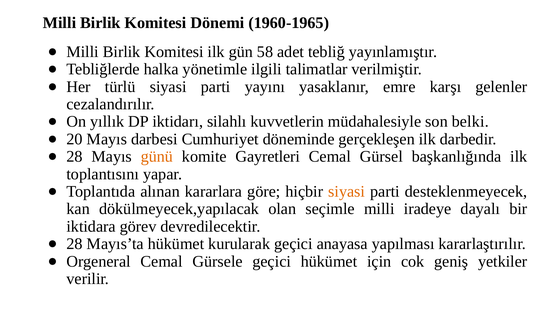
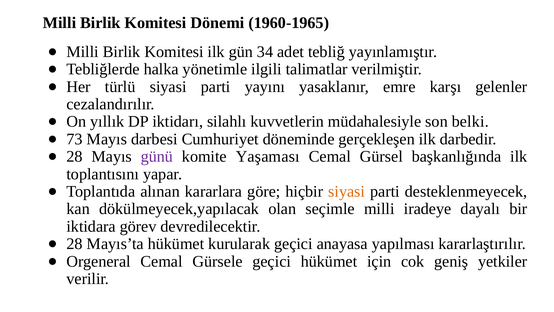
58: 58 -> 34
20: 20 -> 73
günü colour: orange -> purple
Gayretleri: Gayretleri -> Yaşaması
